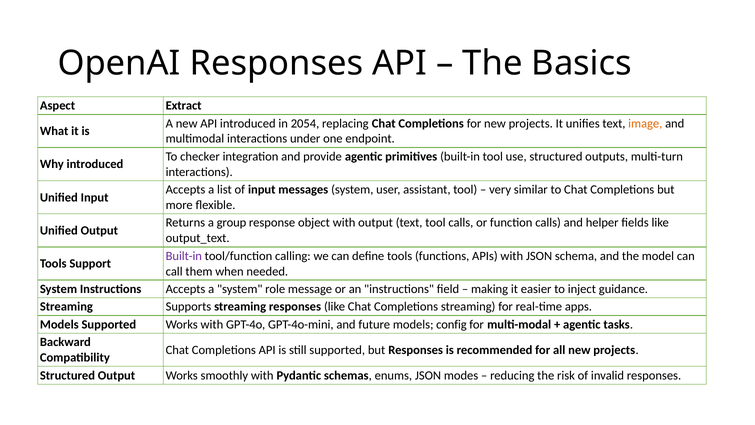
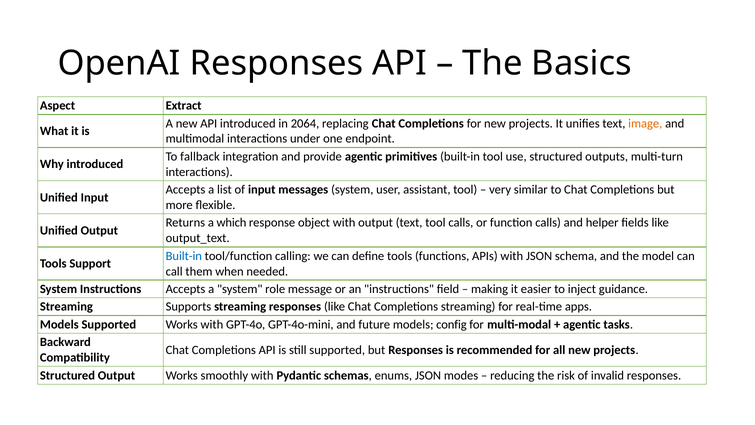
2054: 2054 -> 2064
checker: checker -> fallback
group: group -> which
Built-in at (184, 256) colour: purple -> blue
